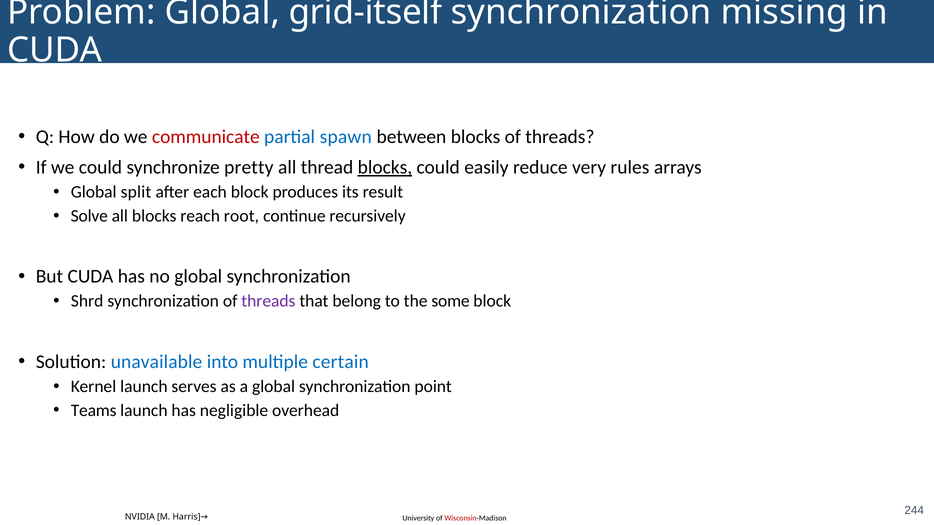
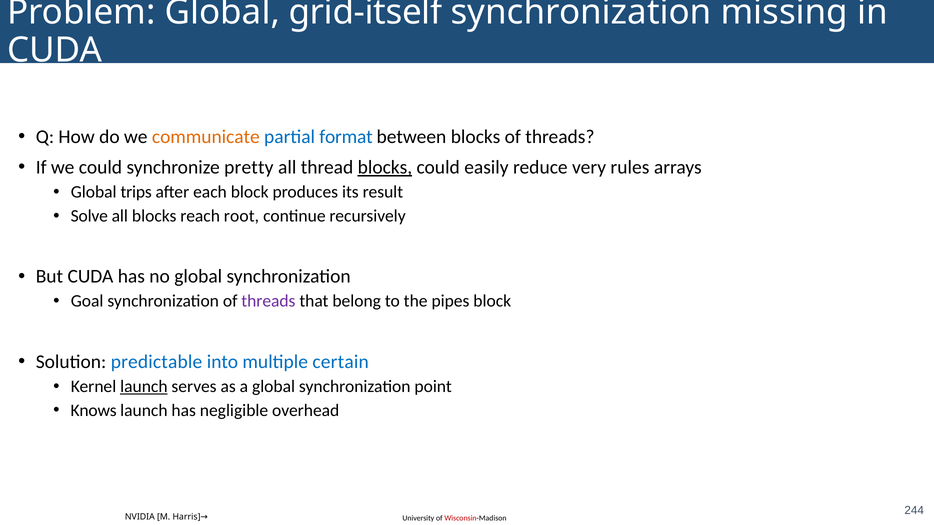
communicate colour: red -> orange
spawn: spawn -> format
split: split -> trips
Shrd: Shrd -> Goal
some: some -> pipes
unavailable: unavailable -> predictable
launch at (144, 387) underline: none -> present
Teams: Teams -> Knows
